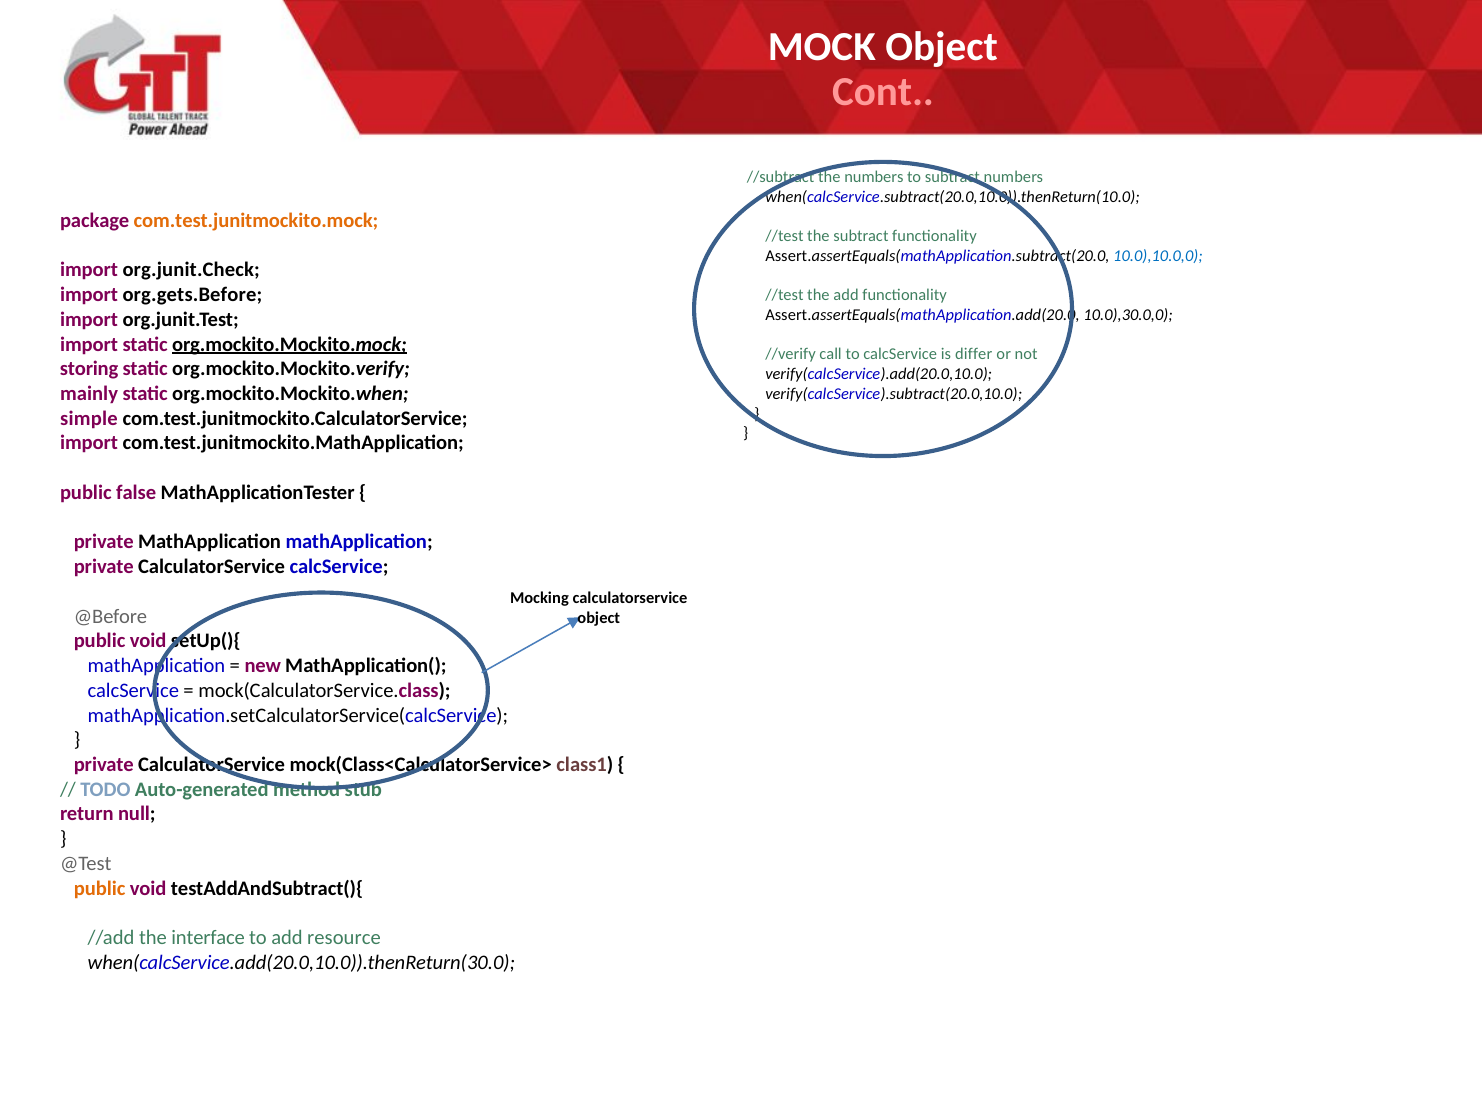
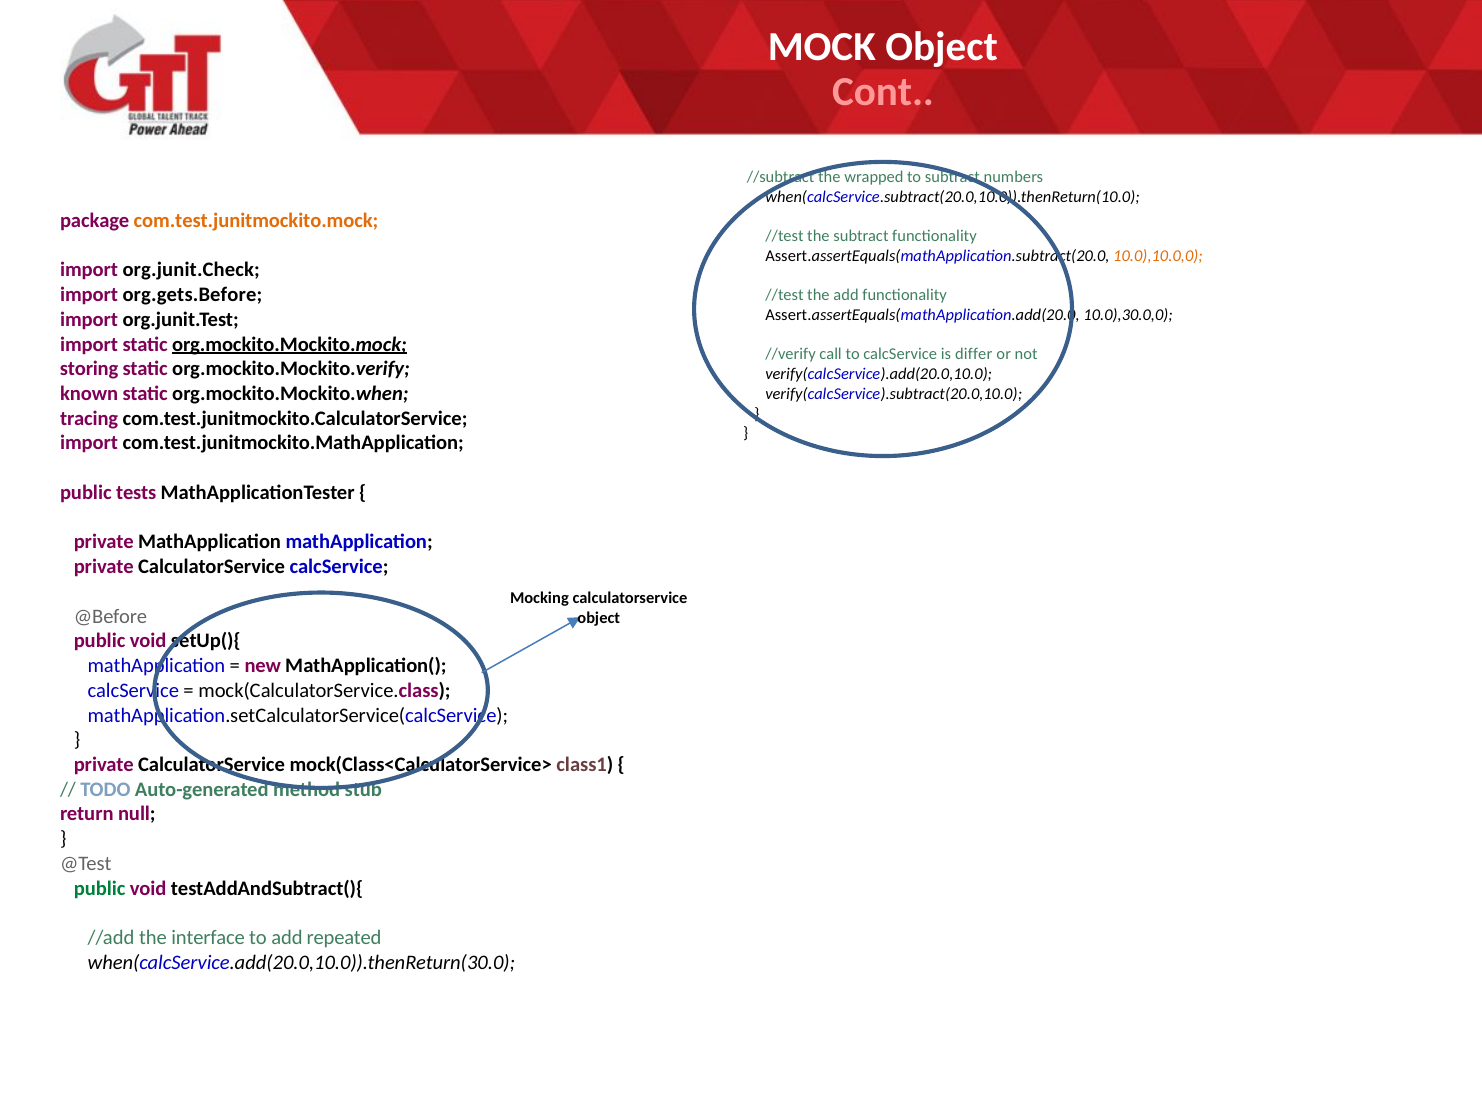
the numbers: numbers -> wrapped
10.0),10.0,0 colour: blue -> orange
mainly: mainly -> known
simple: simple -> tracing
false: false -> tests
public at (100, 889) colour: orange -> green
resource: resource -> repeated
